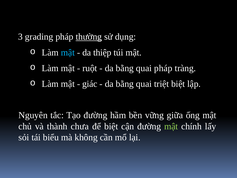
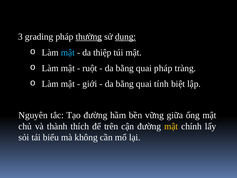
dụng underline: none -> present
giác: giác -> giới
triệt: triệt -> tính
chưa: chưa -> thích
để biệt: biệt -> trên
mật at (171, 126) colour: light green -> yellow
